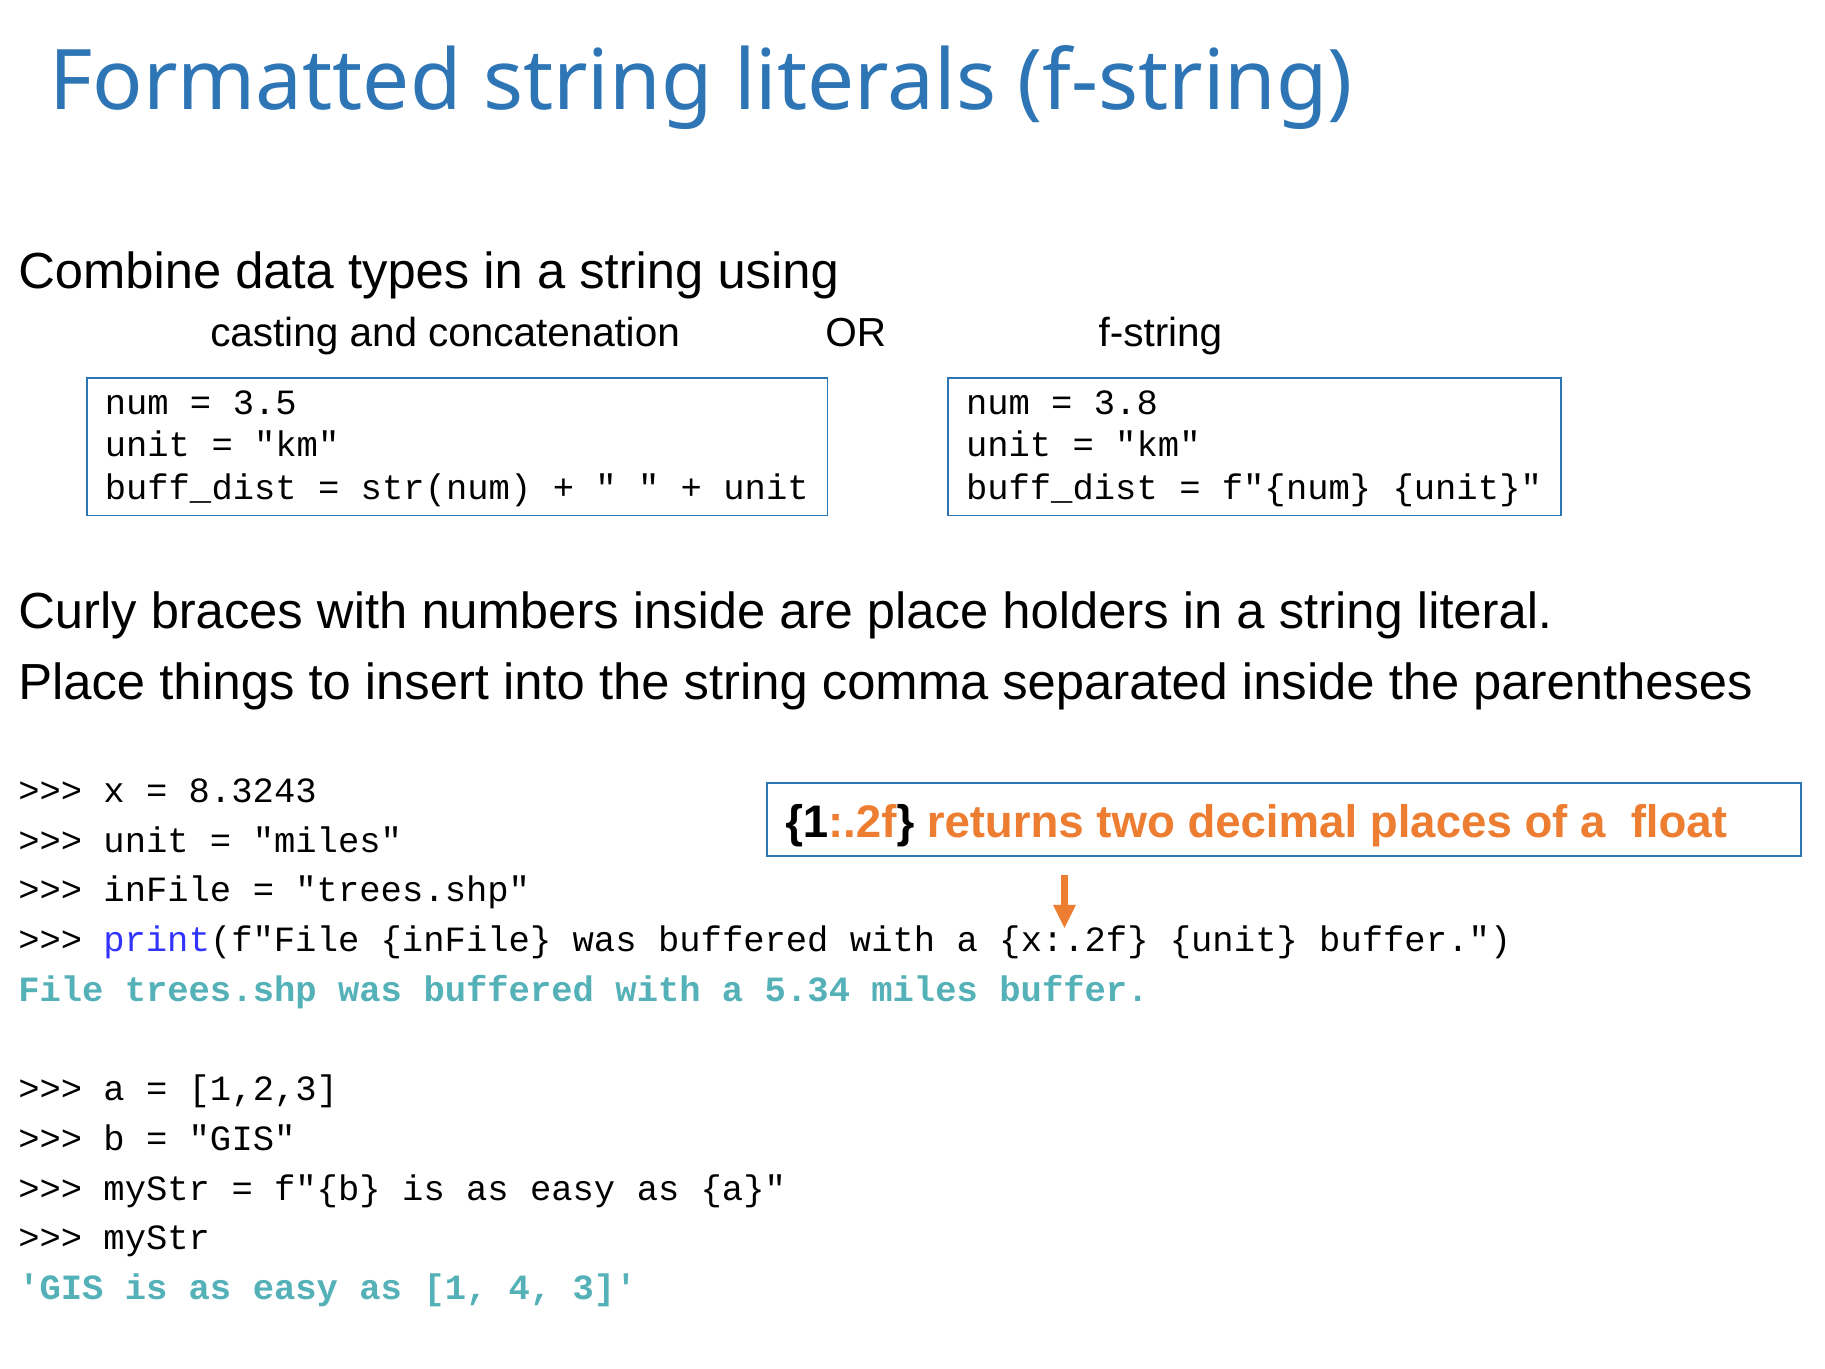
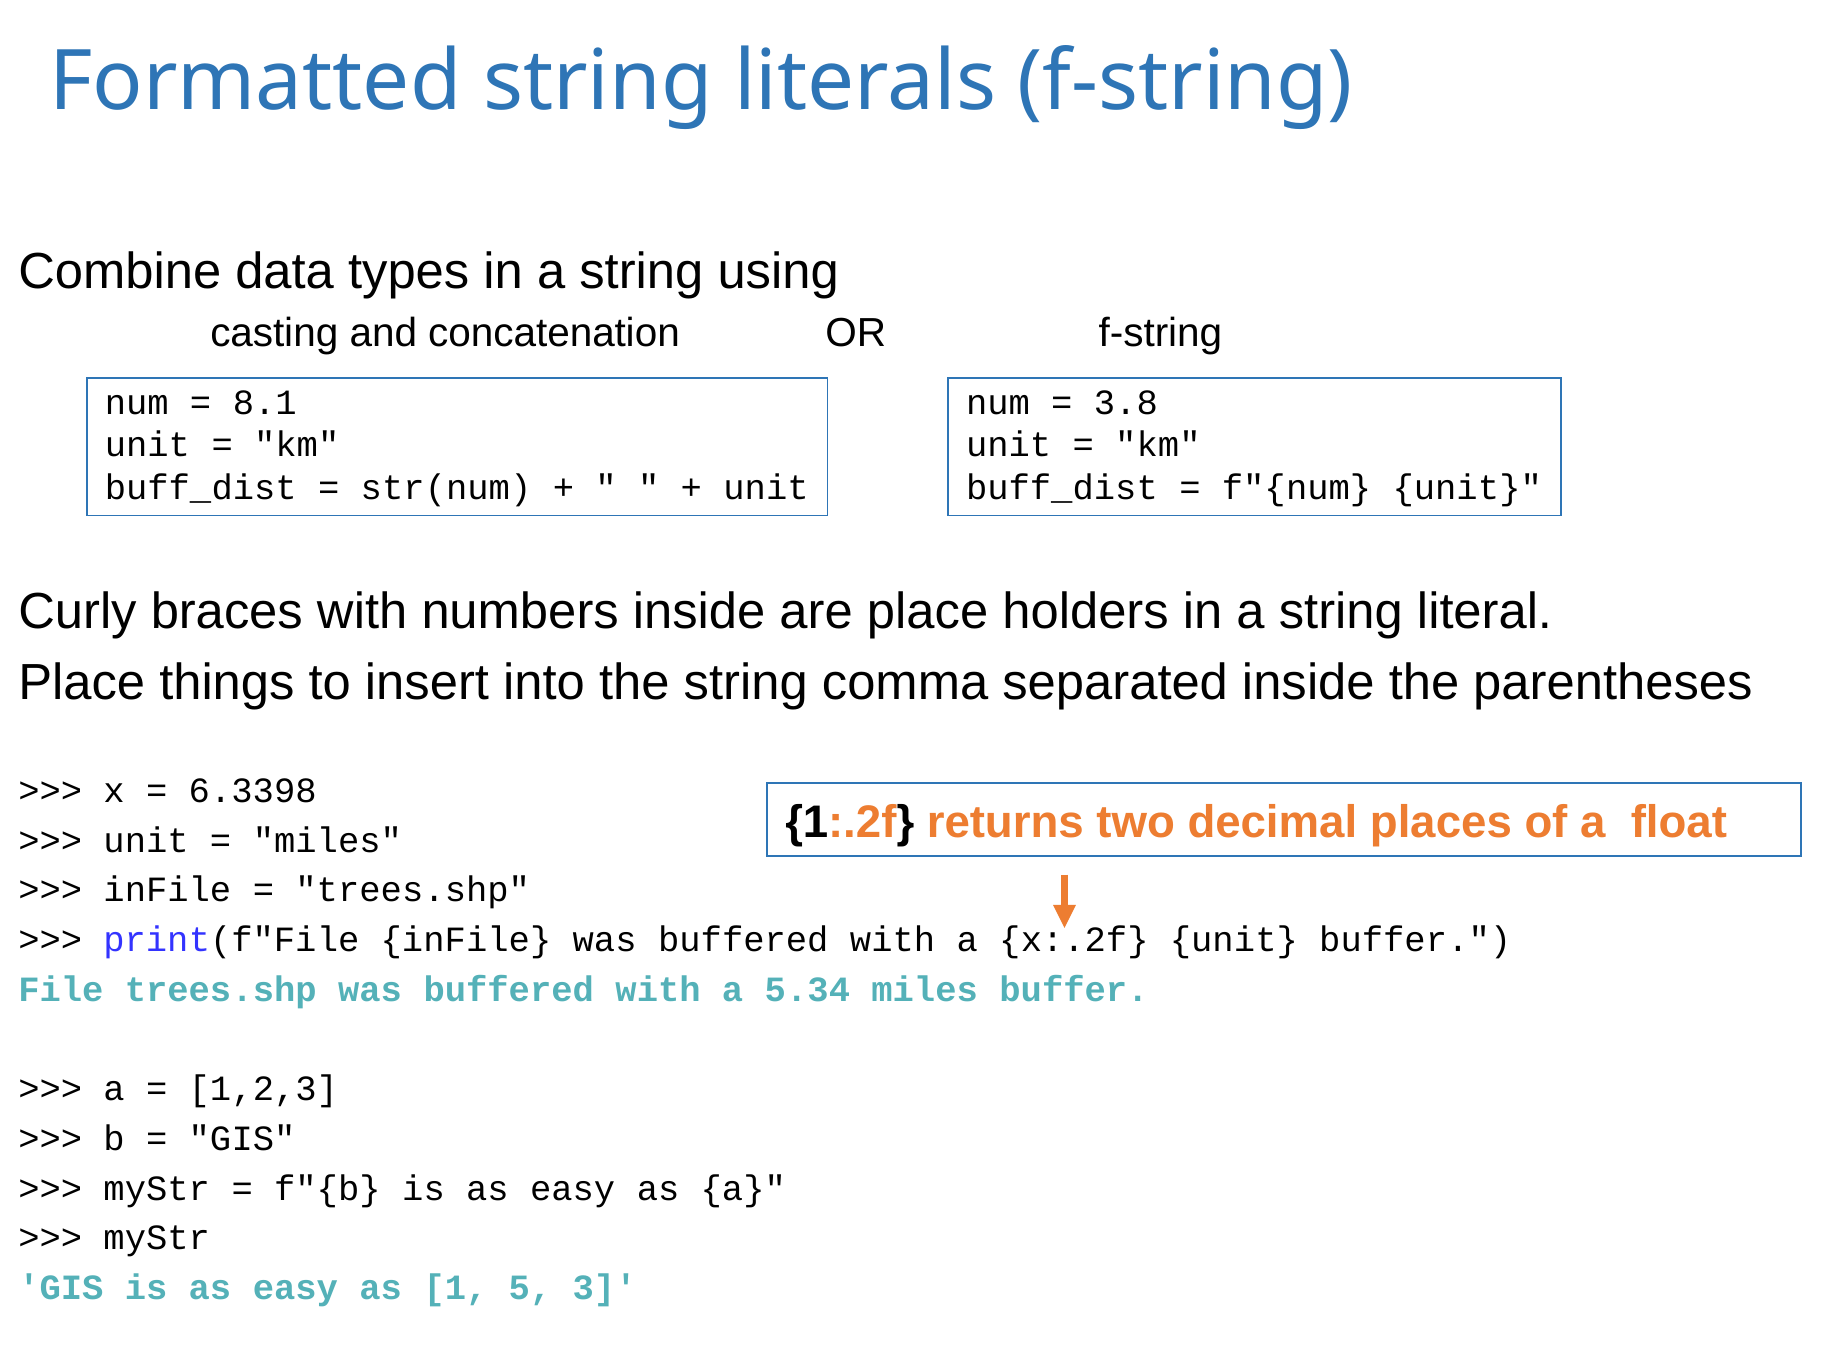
3.5: 3.5 -> 8.1
8.3243: 8.3243 -> 6.3398
4: 4 -> 5
